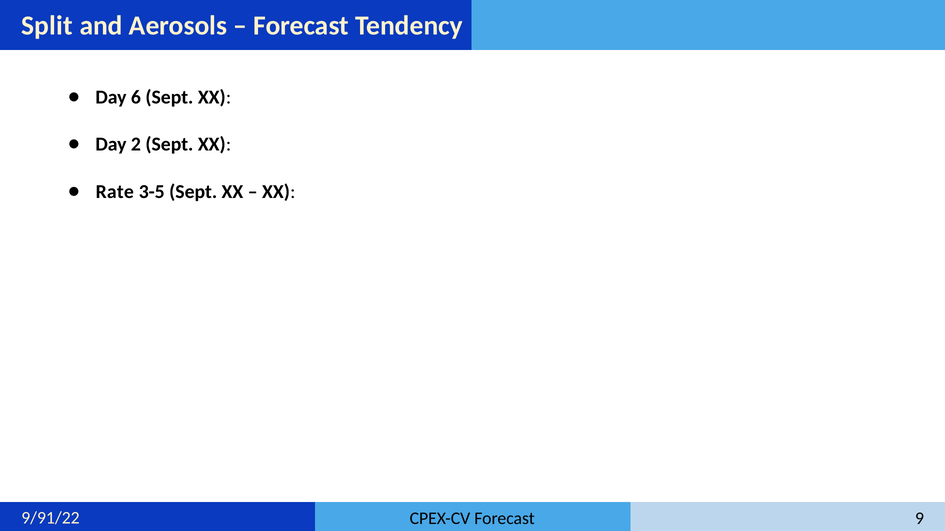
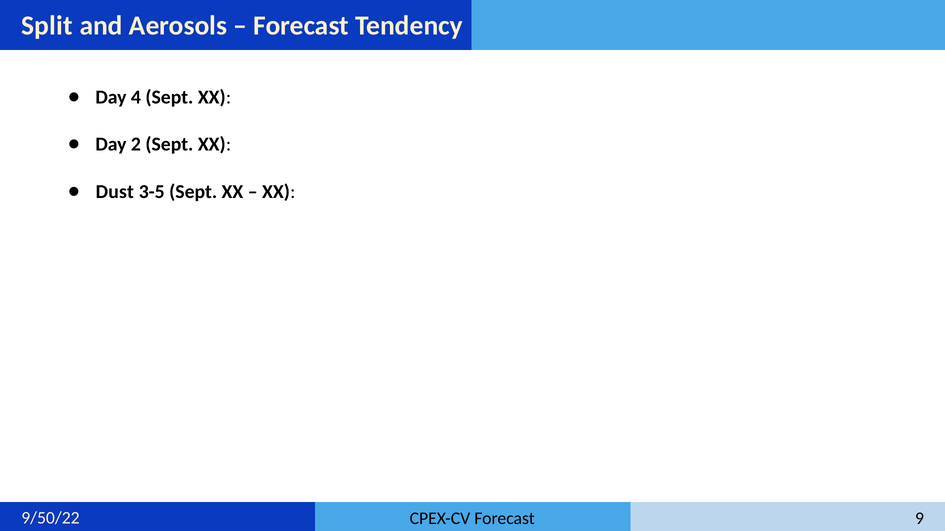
6: 6 -> 4
Rate: Rate -> Dust
9/91/22: 9/91/22 -> 9/50/22
